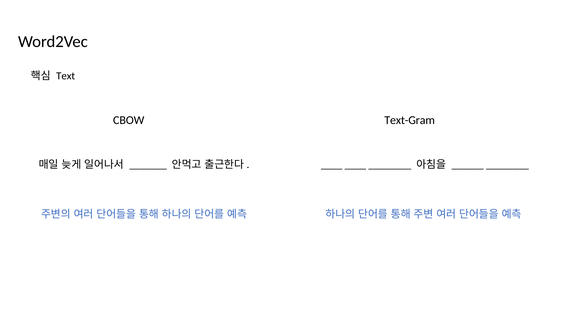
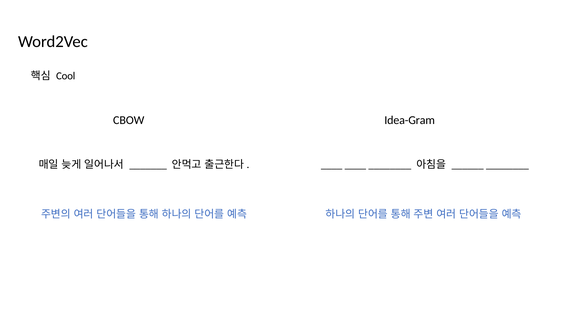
Text: Text -> Cool
Text-Gram: Text-Gram -> Idea-Gram
